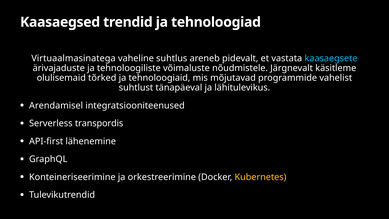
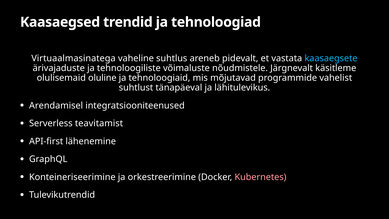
tõrked: tõrked -> oluline
transpordis: transpordis -> teavitamist
Kubernetes colour: yellow -> pink
